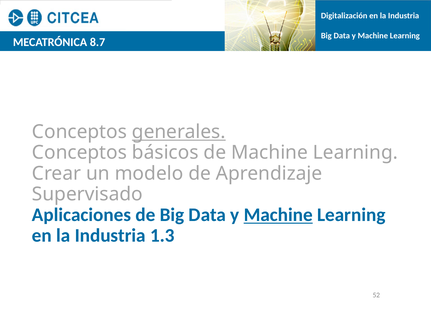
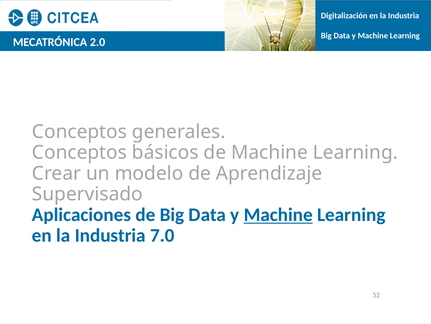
8.7: 8.7 -> 2.0
generales underline: present -> none
1.3: 1.3 -> 7.0
